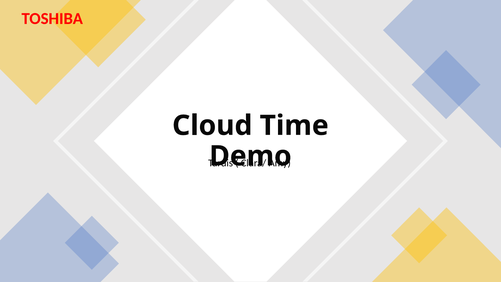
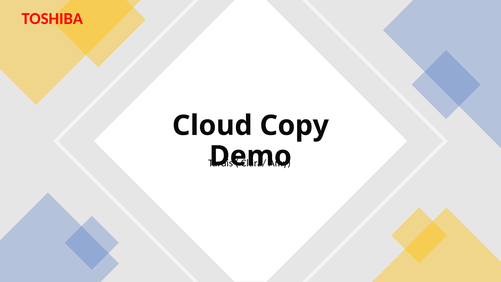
Time: Time -> Copy
